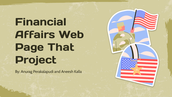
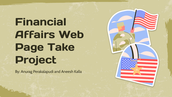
That: That -> Take
